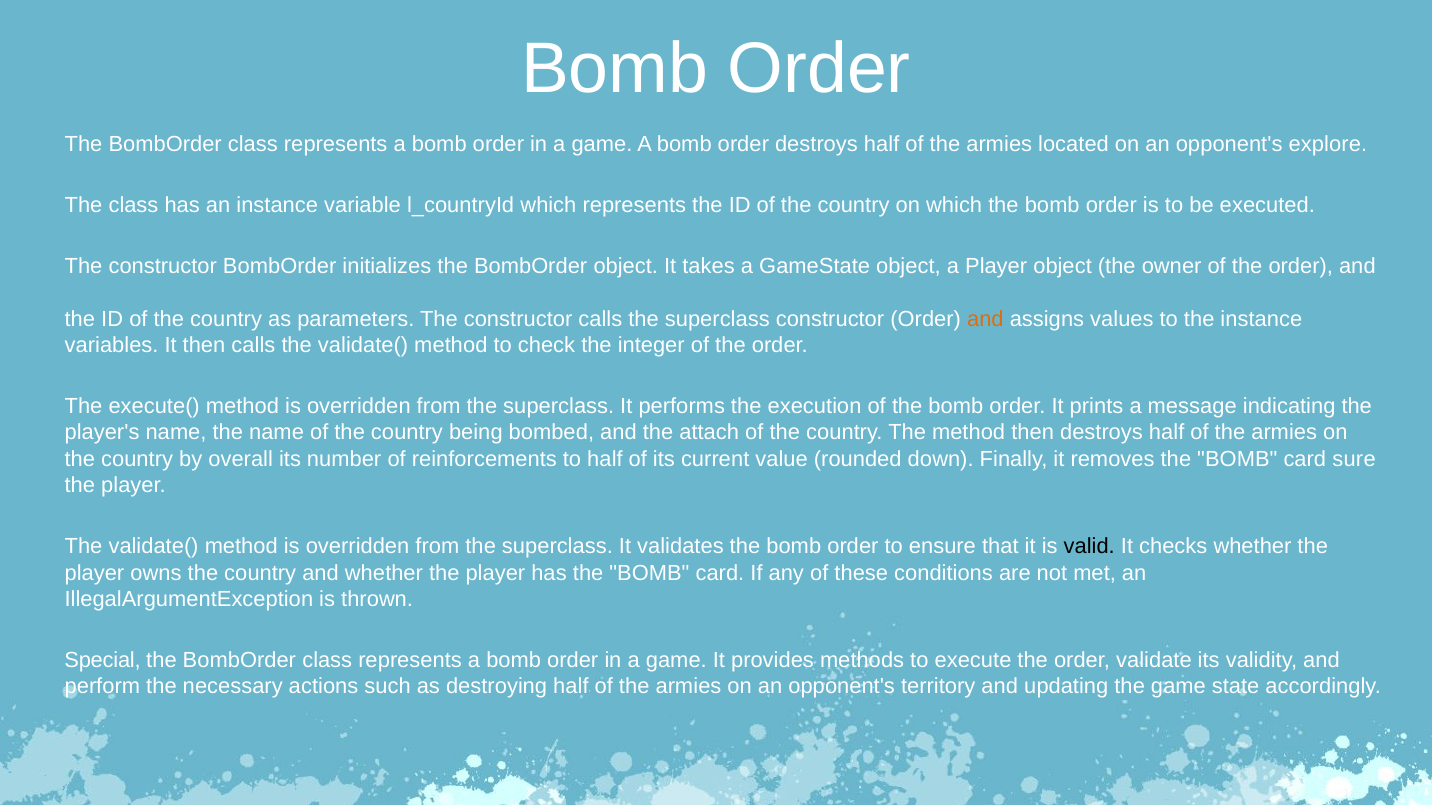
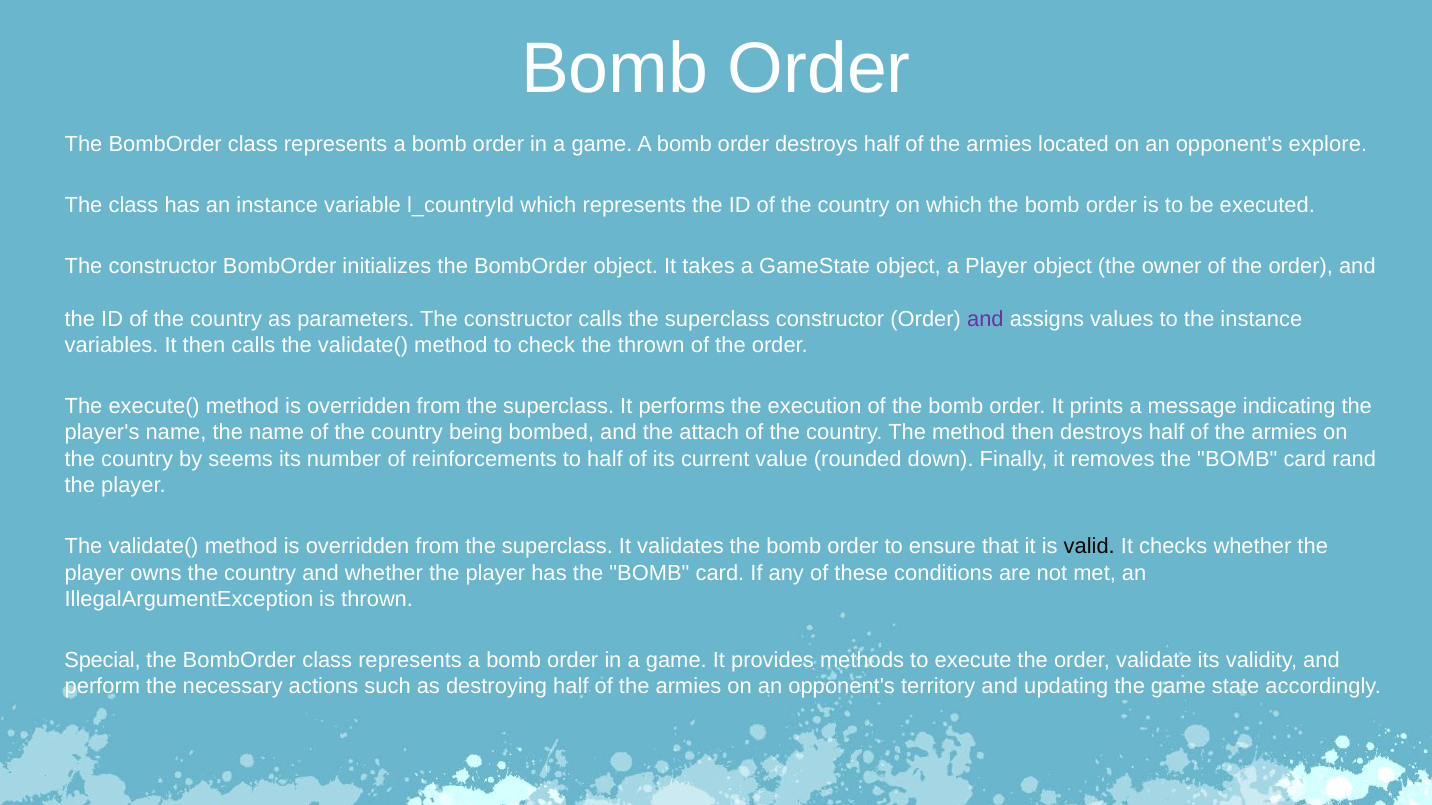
and at (985, 319) colour: orange -> purple
the integer: integer -> thrown
overall: overall -> seems
sure: sure -> rand
